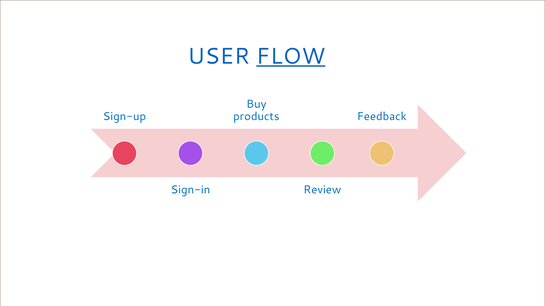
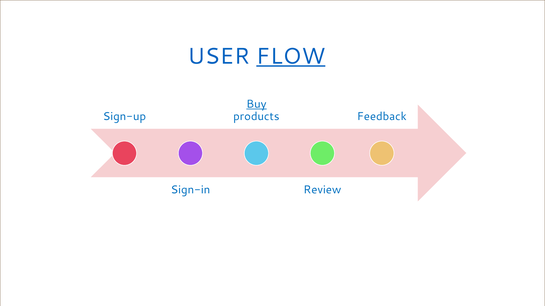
Buy underline: none -> present
